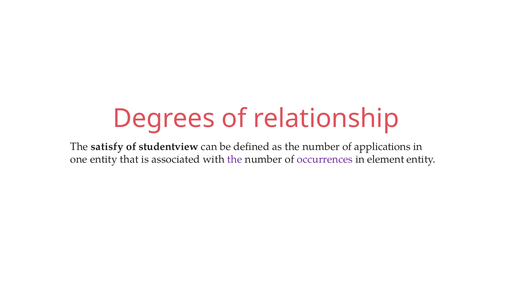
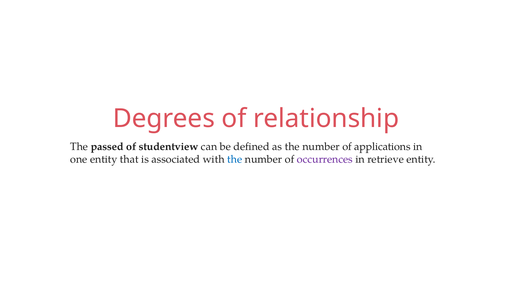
satisfy: satisfy -> passed
the at (235, 159) colour: purple -> blue
element: element -> retrieve
